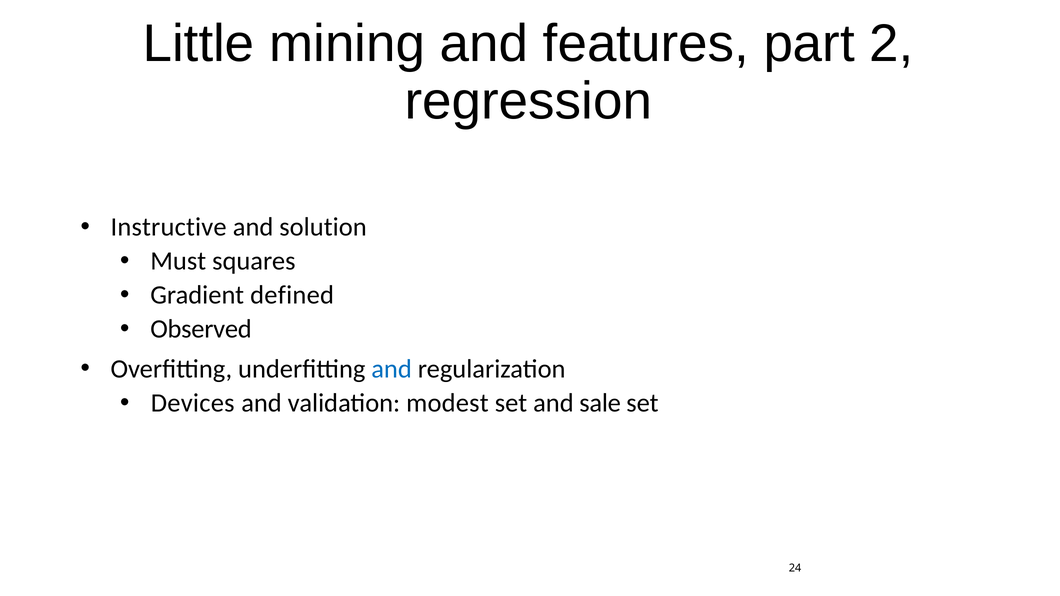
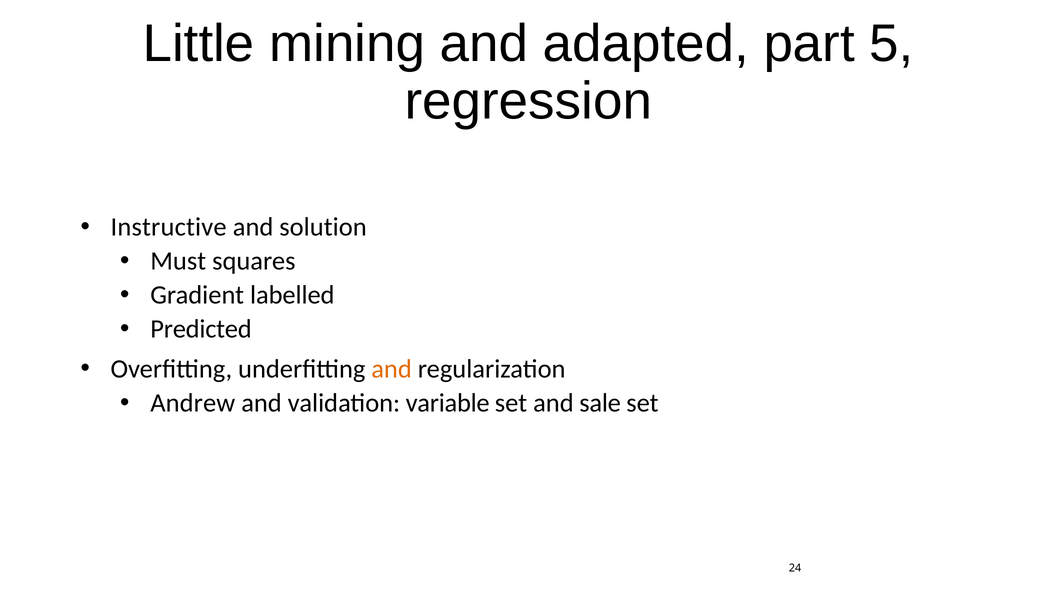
features: features -> adapted
2: 2 -> 5
defined: defined -> labelled
Observed: Observed -> Predicted
and at (392, 369) colour: blue -> orange
Devices: Devices -> Andrew
modest: modest -> variable
